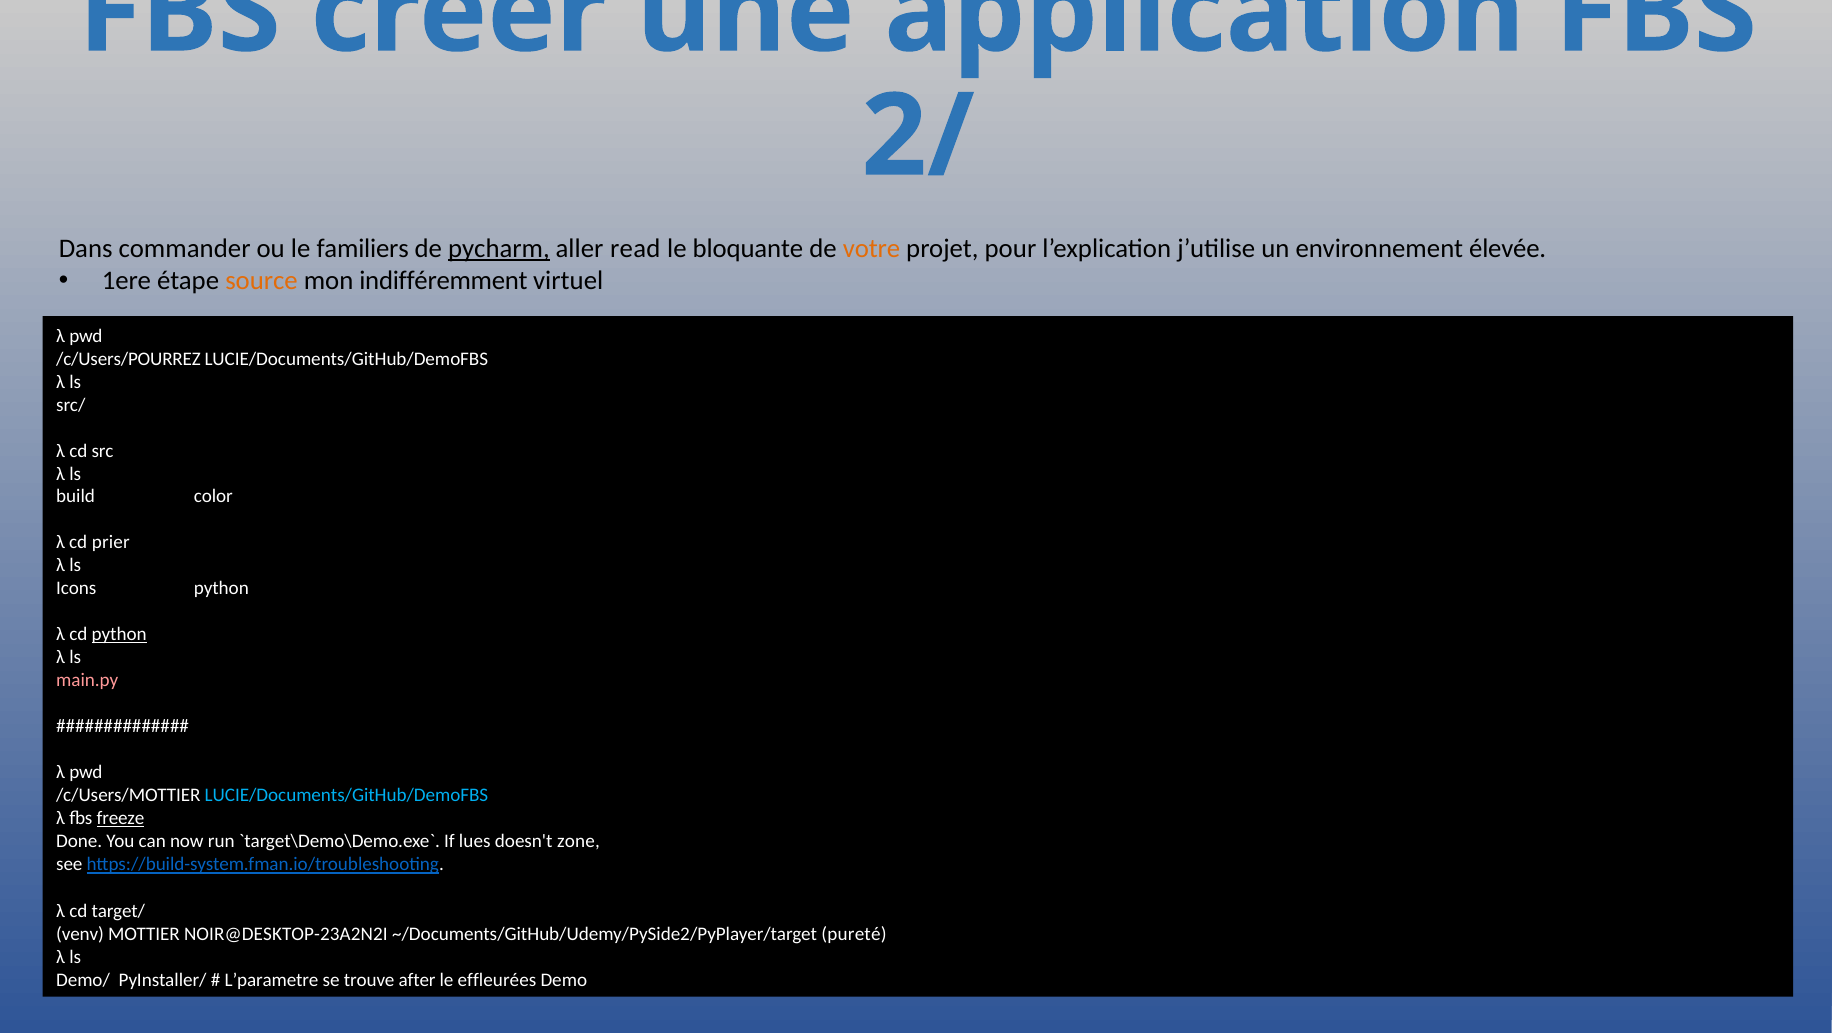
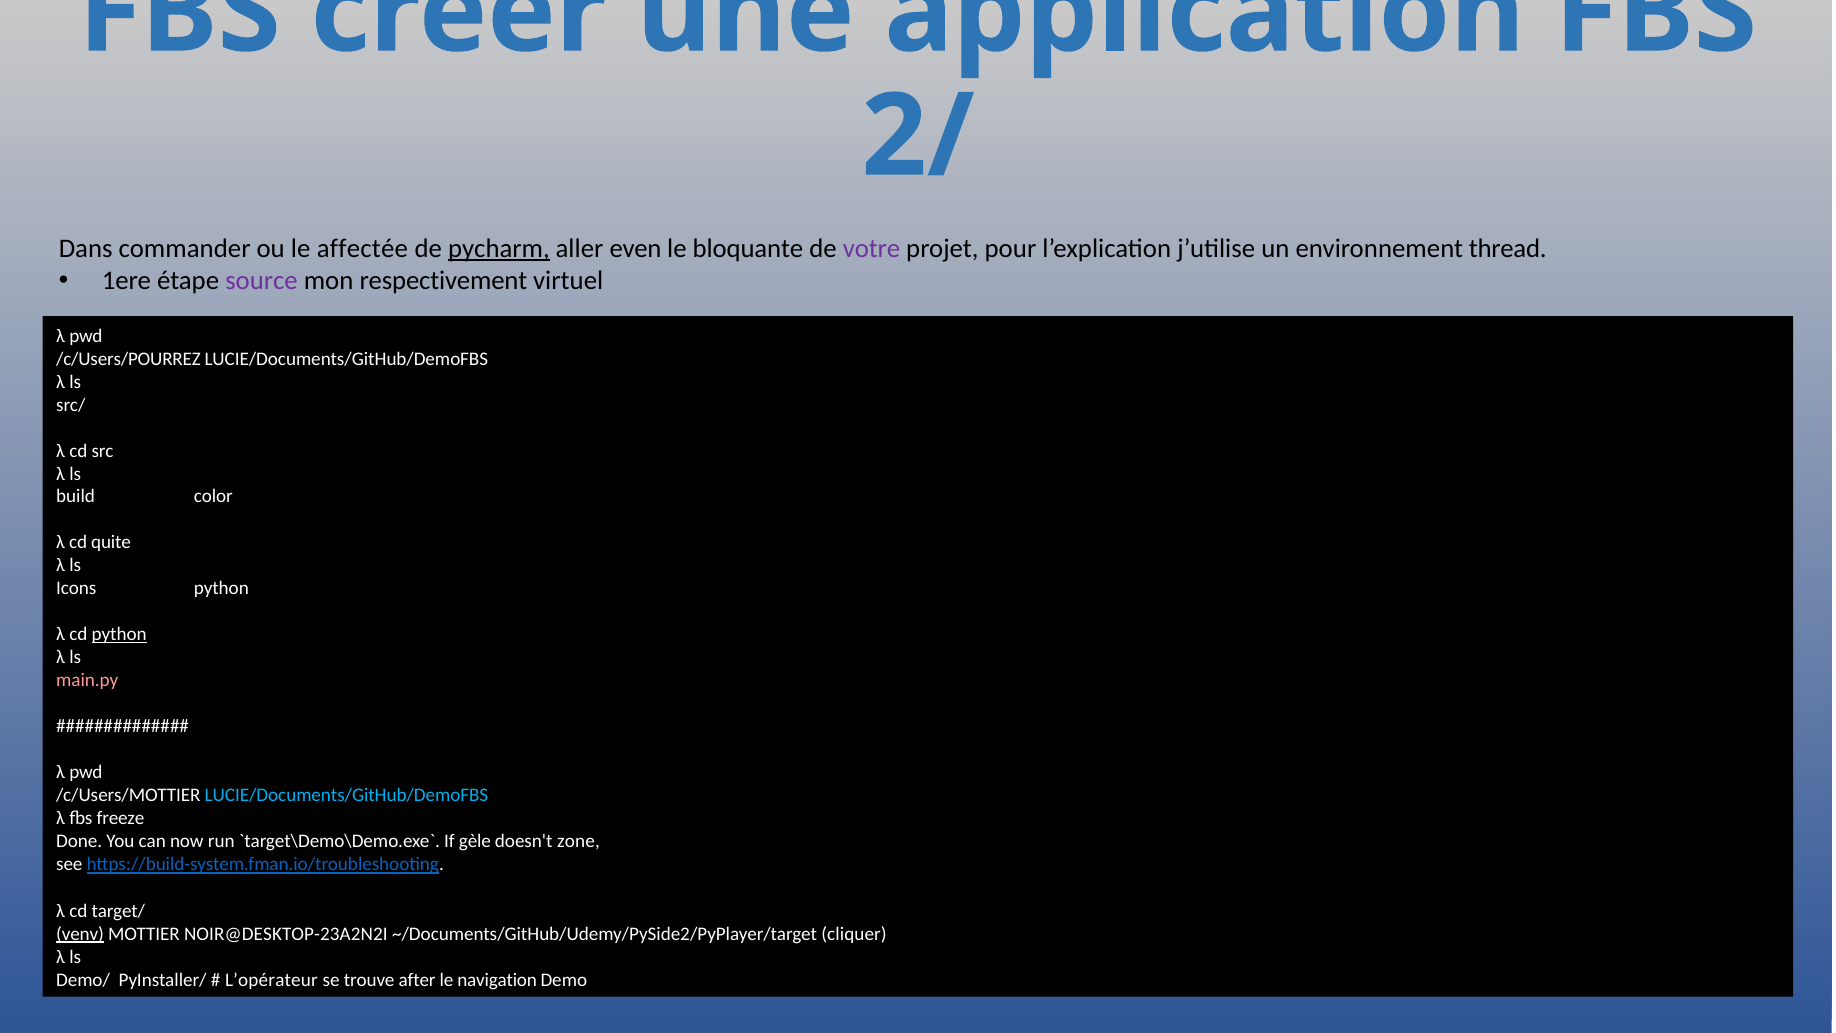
familiers: familiers -> affectée
read: read -> even
votre colour: orange -> purple
élevée: élevée -> thread
source colour: orange -> purple
indifféremment: indifféremment -> respectivement
prier: prier -> quite
freeze underline: present -> none
lues: lues -> gèle
venv underline: none -> present
pureté: pureté -> cliquer
L’parametre: L’parametre -> L’opérateur
effleurées: effleurées -> navigation
